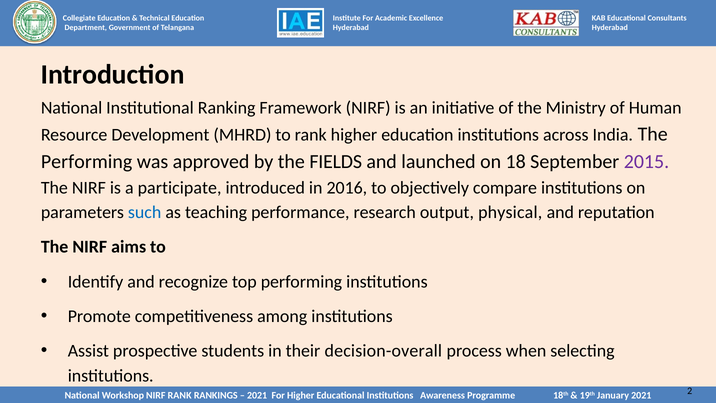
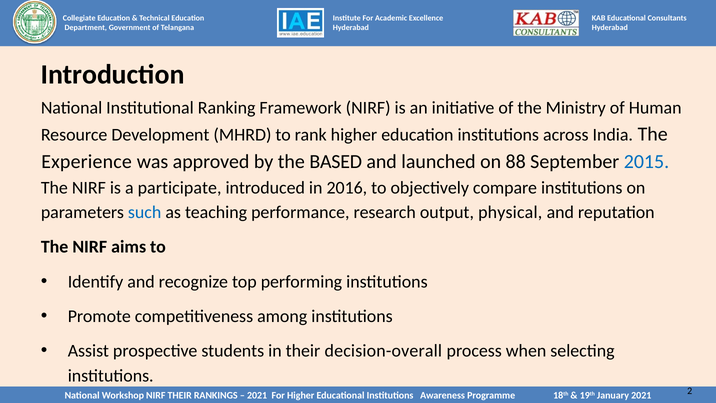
Performing at (87, 162): Performing -> Experience
FIELDS: FIELDS -> BASED
18: 18 -> 88
2015 colour: purple -> blue
NIRF RANK: RANK -> THEIR
